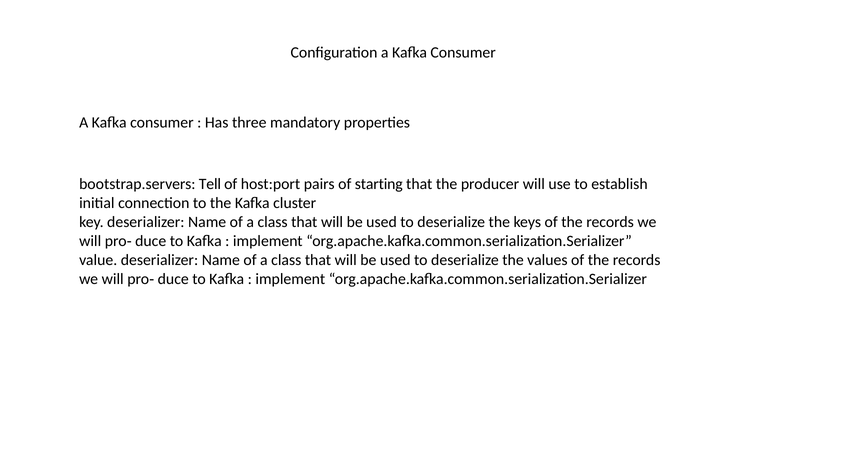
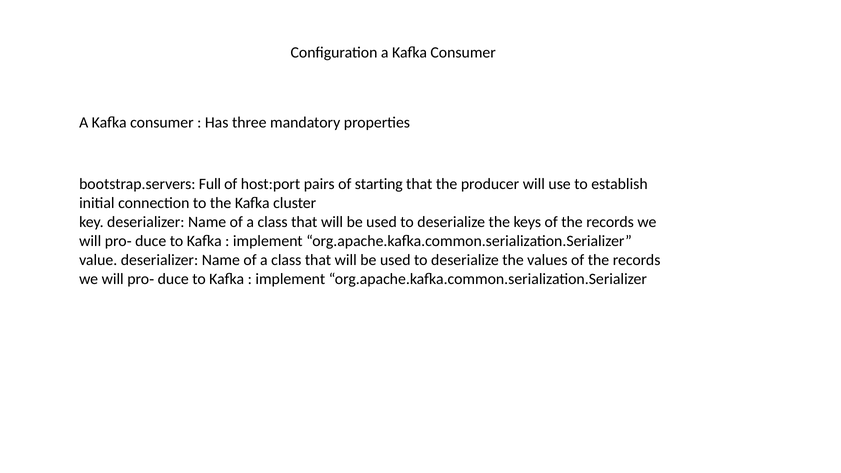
Tell: Tell -> Full
